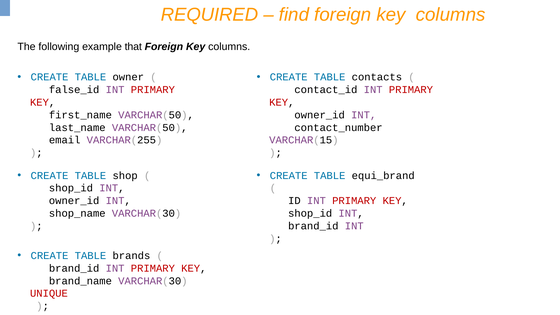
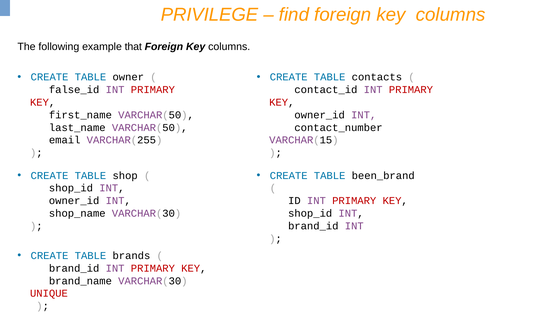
REQUIRED: REQUIRED -> PRIVILEGE
equi_brand: equi_brand -> been_brand
